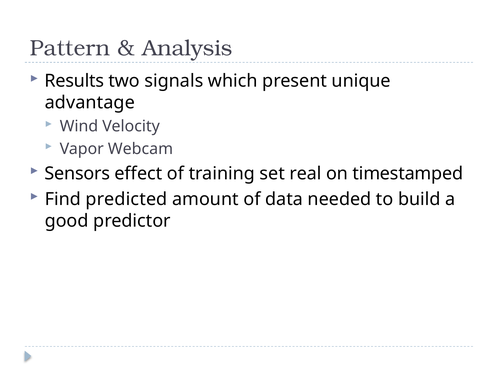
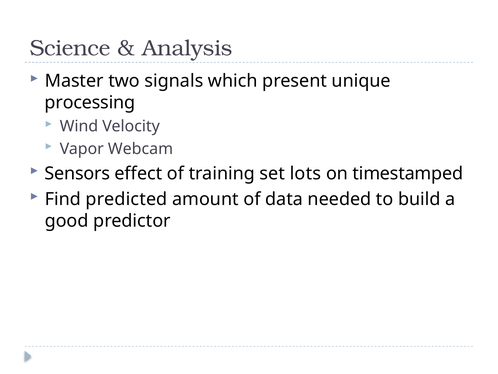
Pattern: Pattern -> Science
Results: Results -> Master
advantage: advantage -> processing
real: real -> lots
